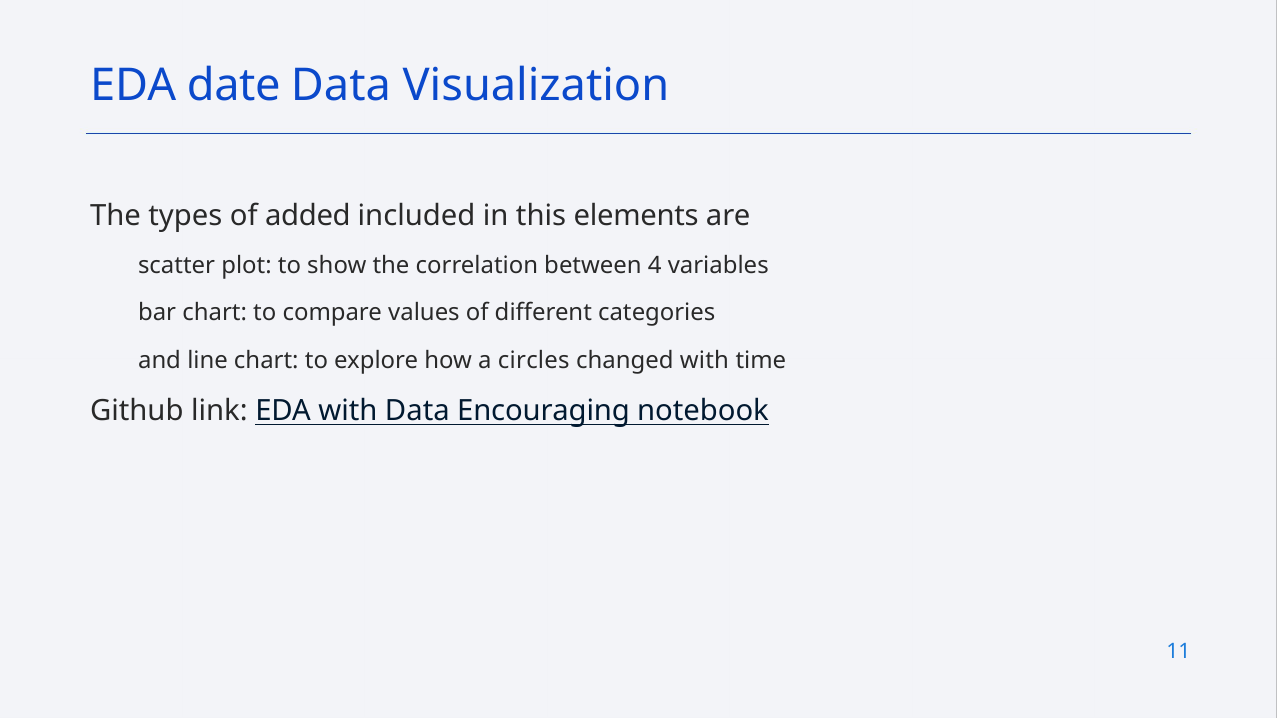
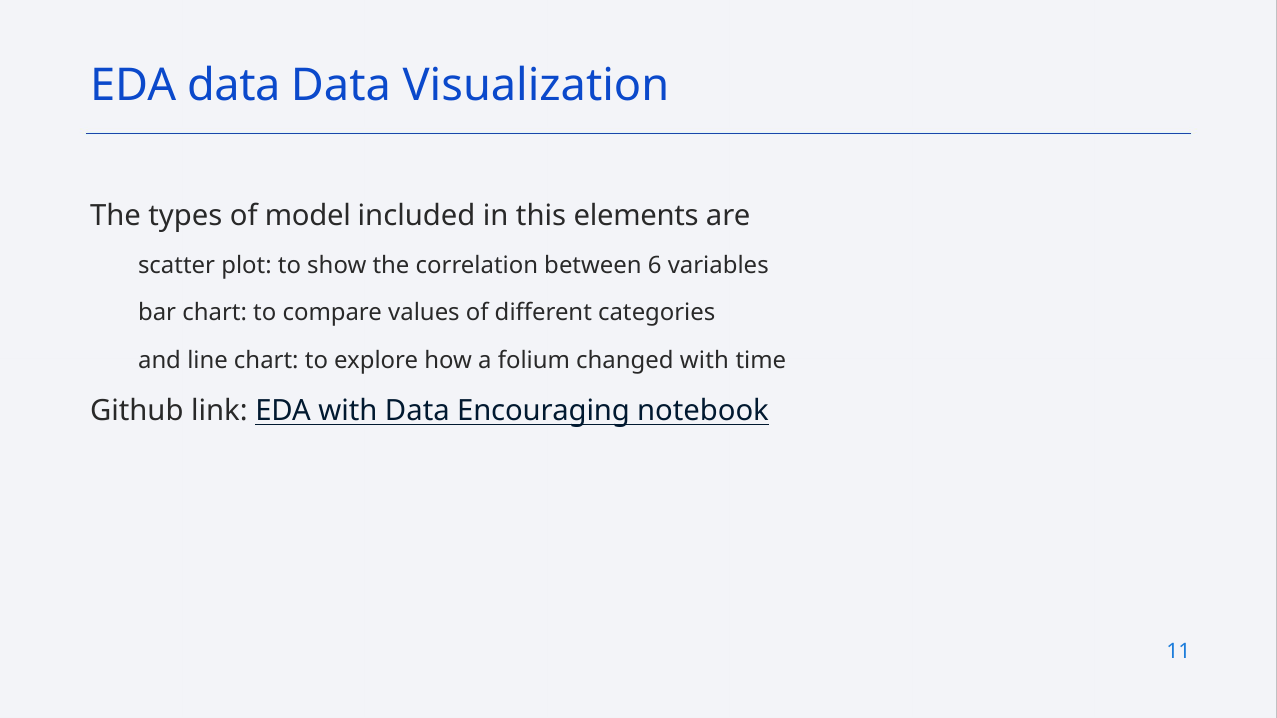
EDA date: date -> data
added: added -> model
4: 4 -> 6
circles: circles -> folium
